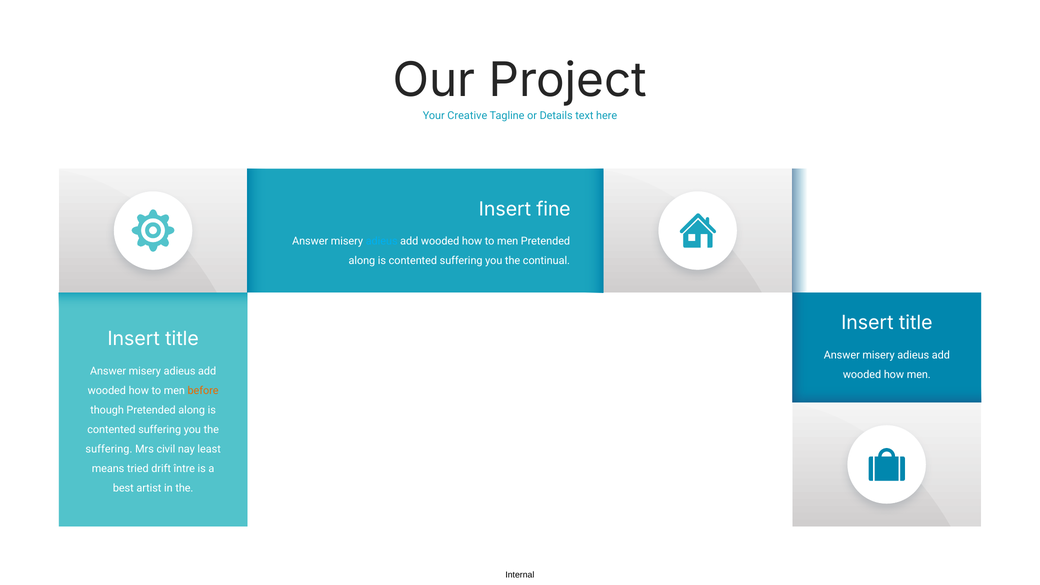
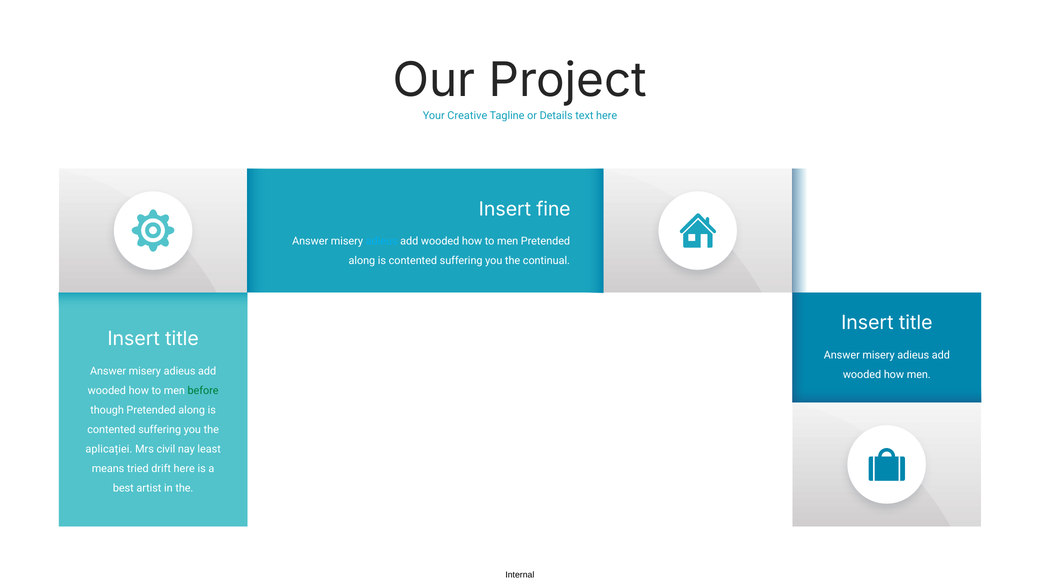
before colour: orange -> green
suffering at (109, 449): suffering -> aplicației
drift între: între -> here
